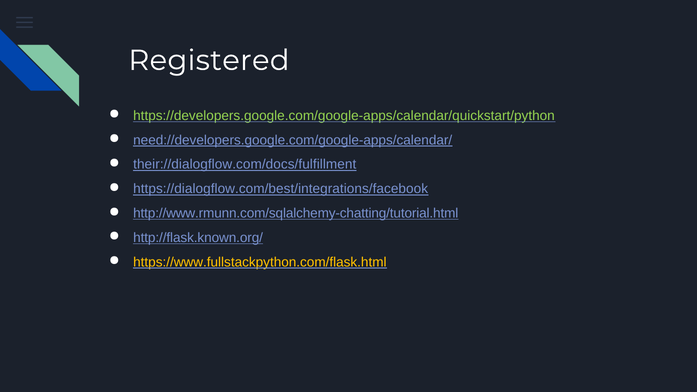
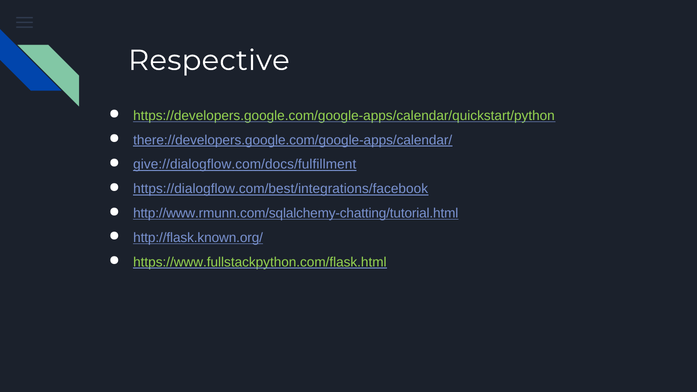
Registered: Registered -> Respective
need://developers.google.com/google-apps/calendar/: need://developers.google.com/google-apps/calendar/ -> there://developers.google.com/google-apps/calendar/
their://dialogflow.com/docs/fulfillment: their://dialogflow.com/docs/fulfillment -> give://dialogflow.com/docs/fulfillment
https://www.fullstackpython.com/flask.html colour: yellow -> light green
